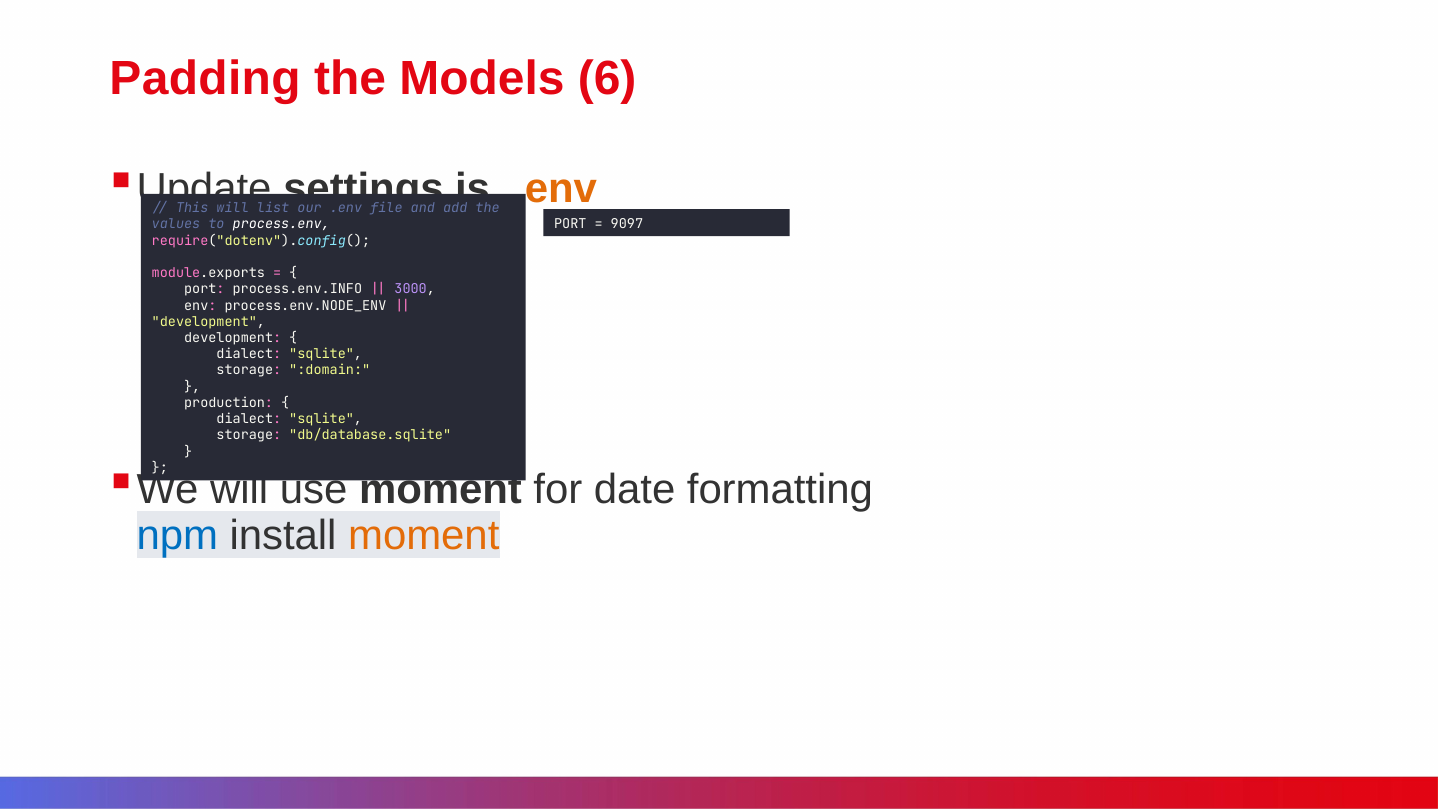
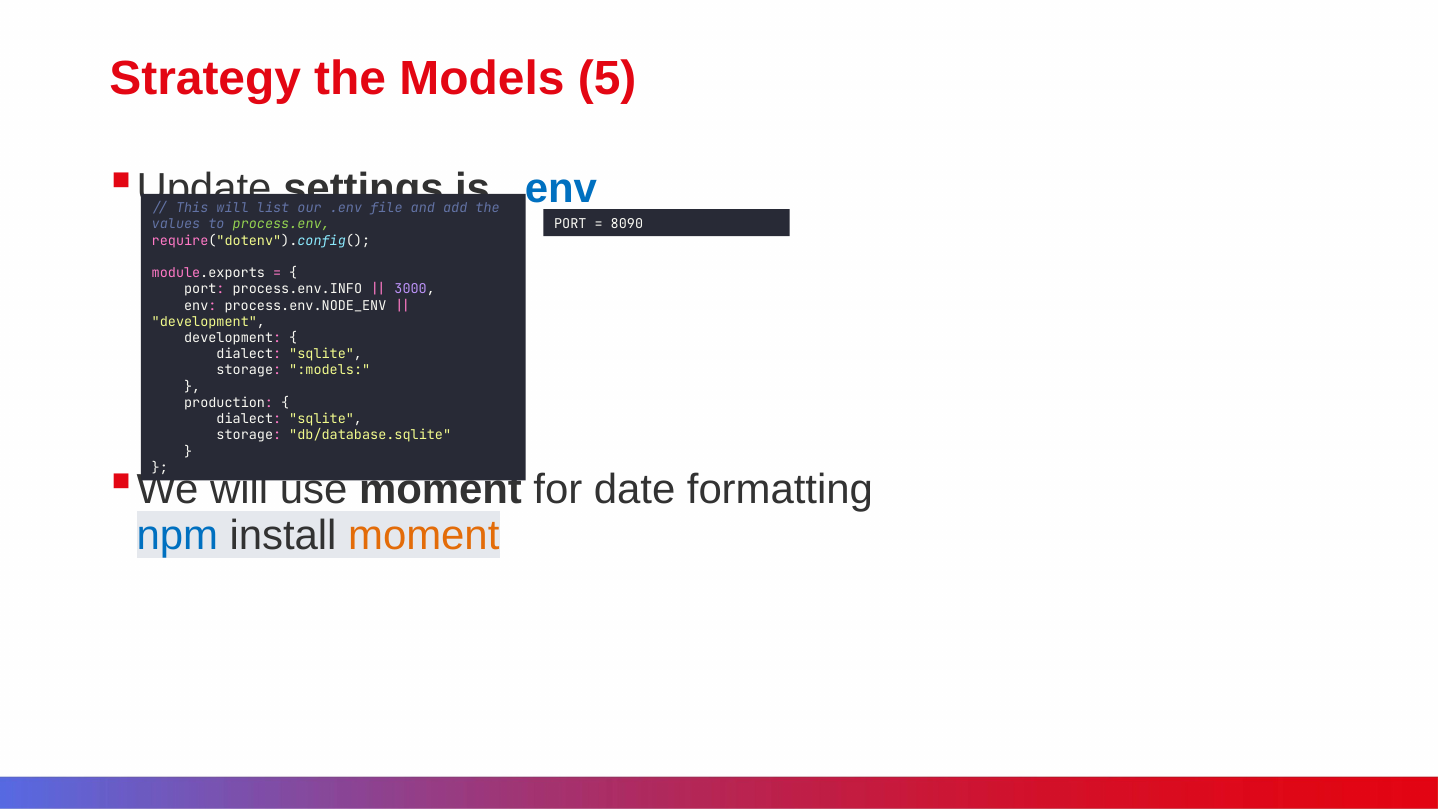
Padding: Padding -> Strategy
6: 6 -> 5
.env at (555, 188) colour: orange -> blue
9097: 9097 -> 8090
process.env colour: white -> light green
:domain: :domain -> :models
